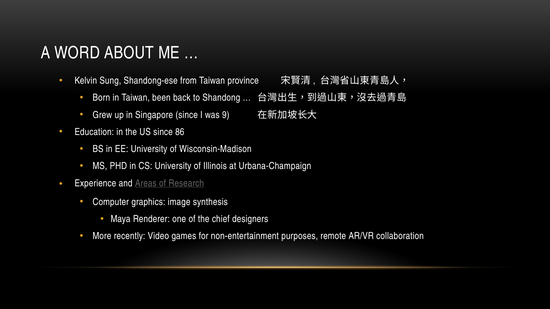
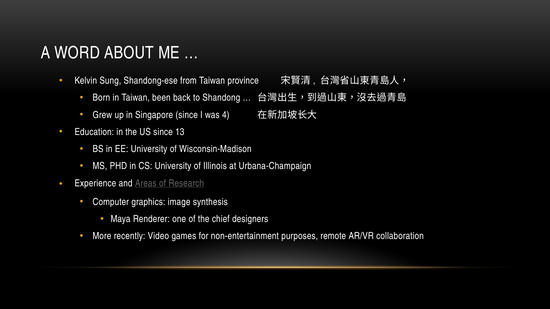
9: 9 -> 4
86: 86 -> 13
